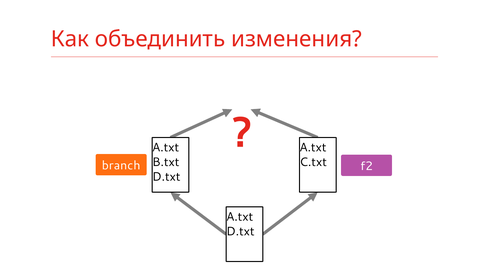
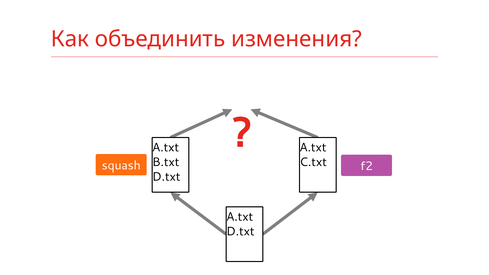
branch: branch -> squash
